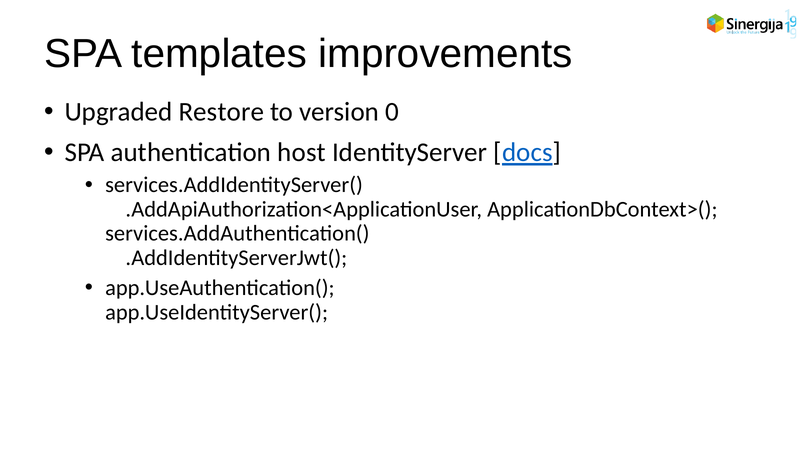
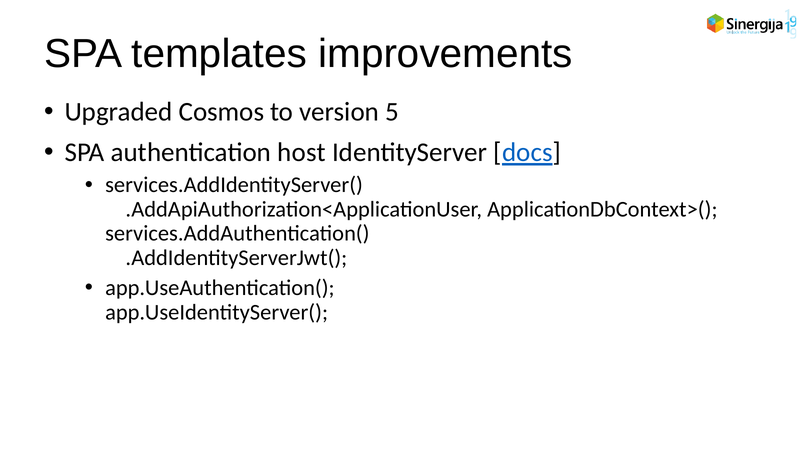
Restore: Restore -> Cosmos
0: 0 -> 5
